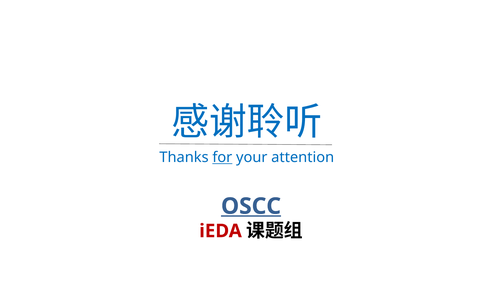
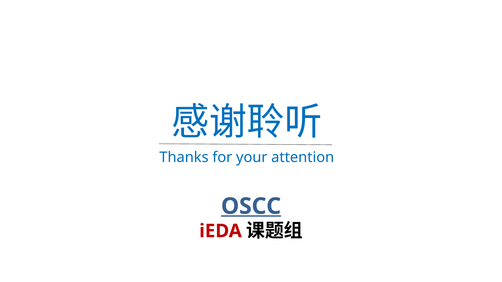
for underline: present -> none
